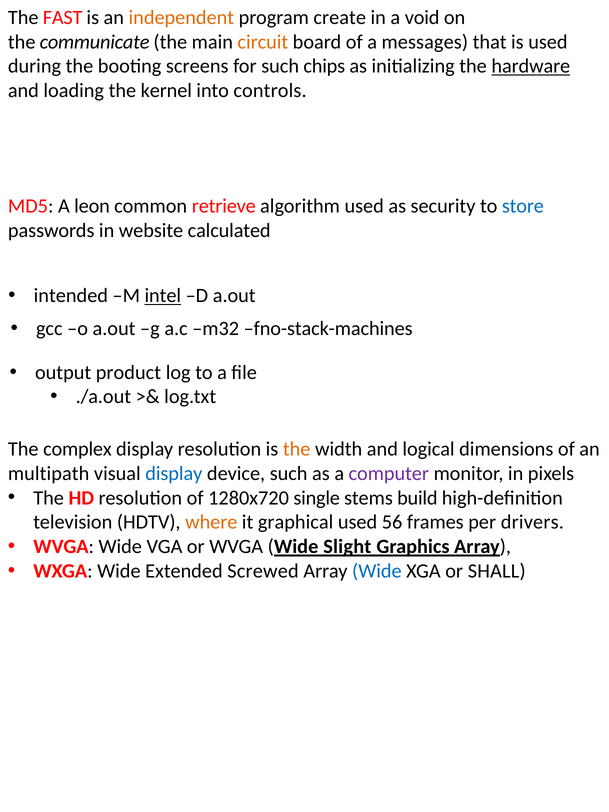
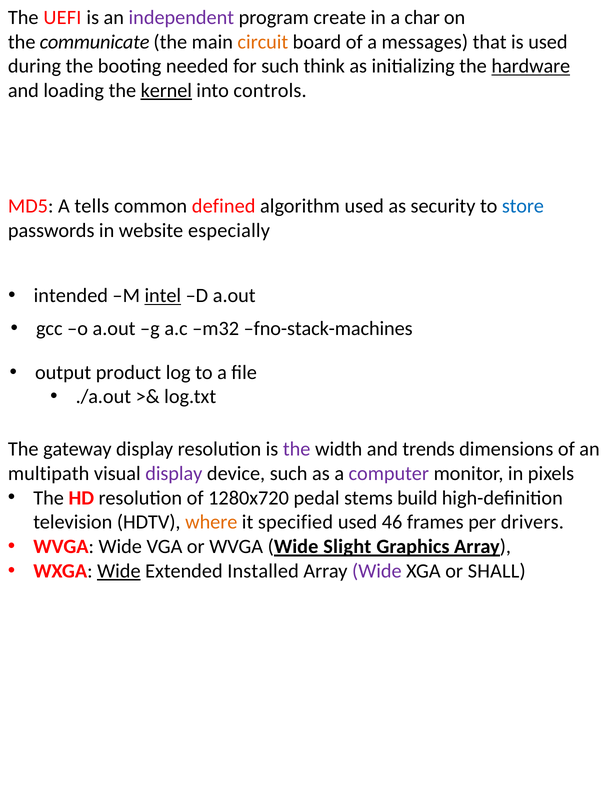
FAST: FAST -> UEFI
independent colour: orange -> purple
void: void -> char
screens: screens -> needed
chips: chips -> think
kernel underline: none -> present
leon: leon -> tells
retrieve: retrieve -> defined
calculated: calculated -> especially
complex: complex -> gateway
the at (297, 449) colour: orange -> purple
logical: logical -> trends
display at (174, 473) colour: blue -> purple
single: single -> pedal
graphical: graphical -> specified
56: 56 -> 46
Wide at (119, 571) underline: none -> present
Screwed: Screwed -> Installed
Wide at (377, 571) colour: blue -> purple
